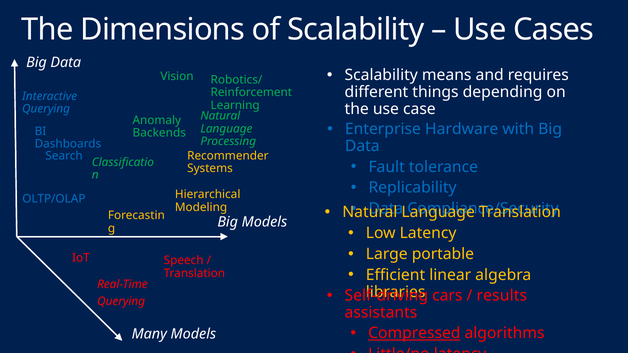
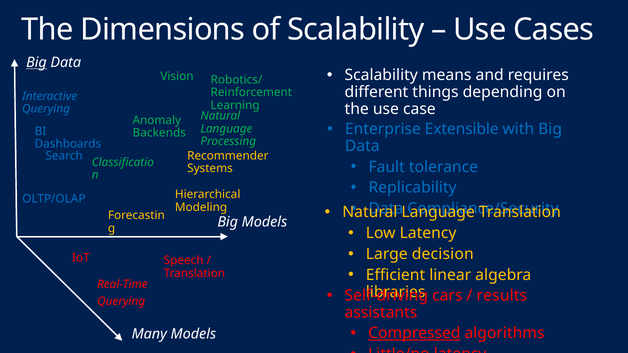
Big at (36, 63) underline: none -> present
Hardware: Hardware -> Extensible
portable: portable -> decision
